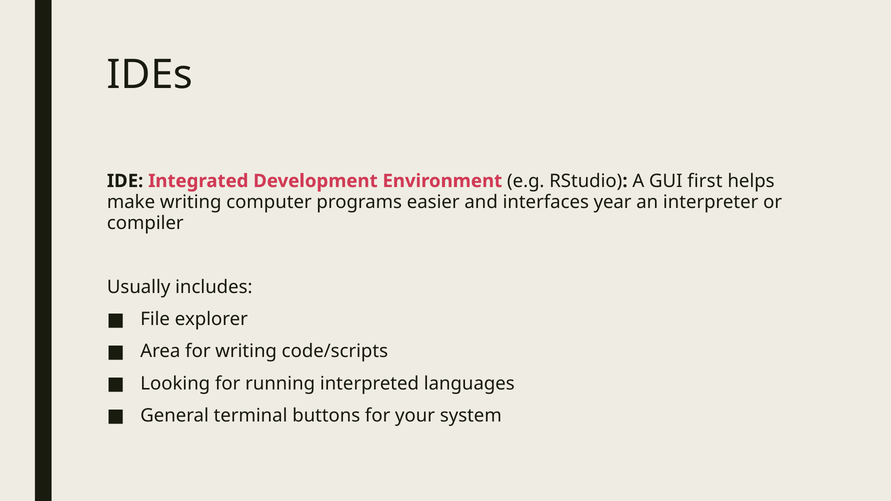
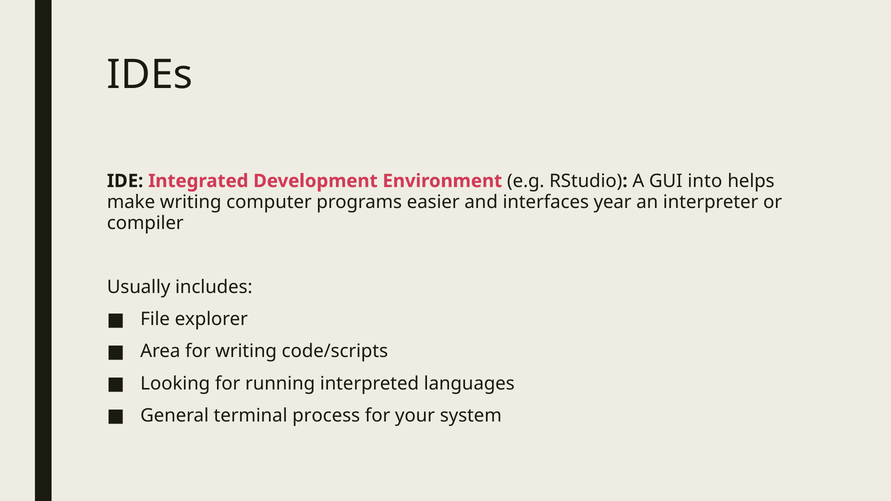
first: first -> into
buttons: buttons -> process
